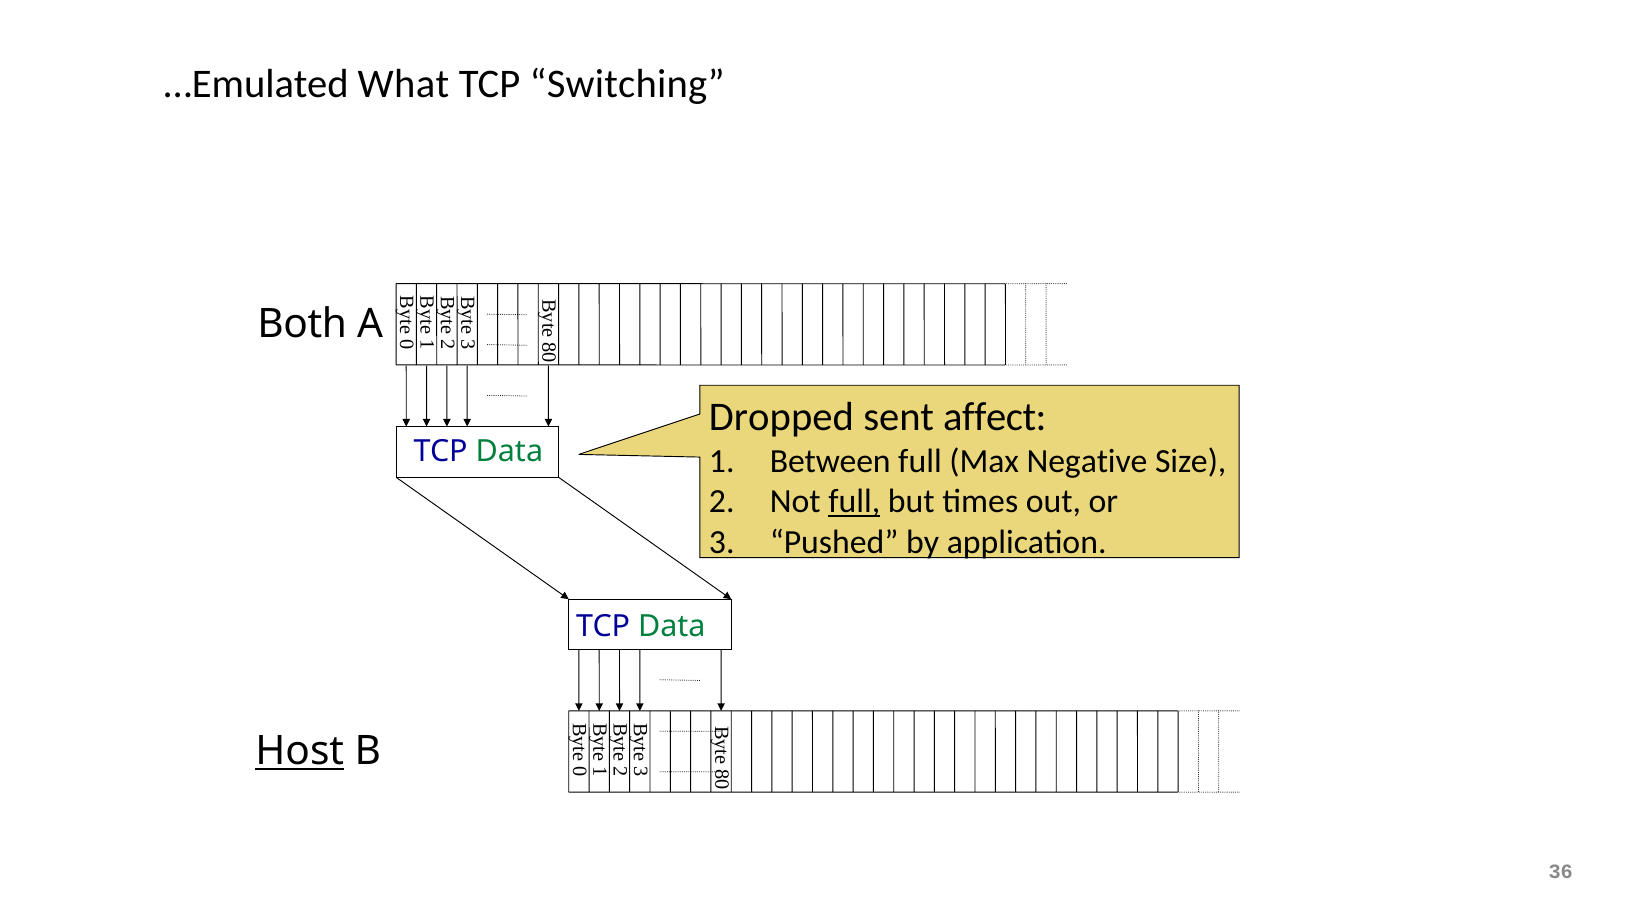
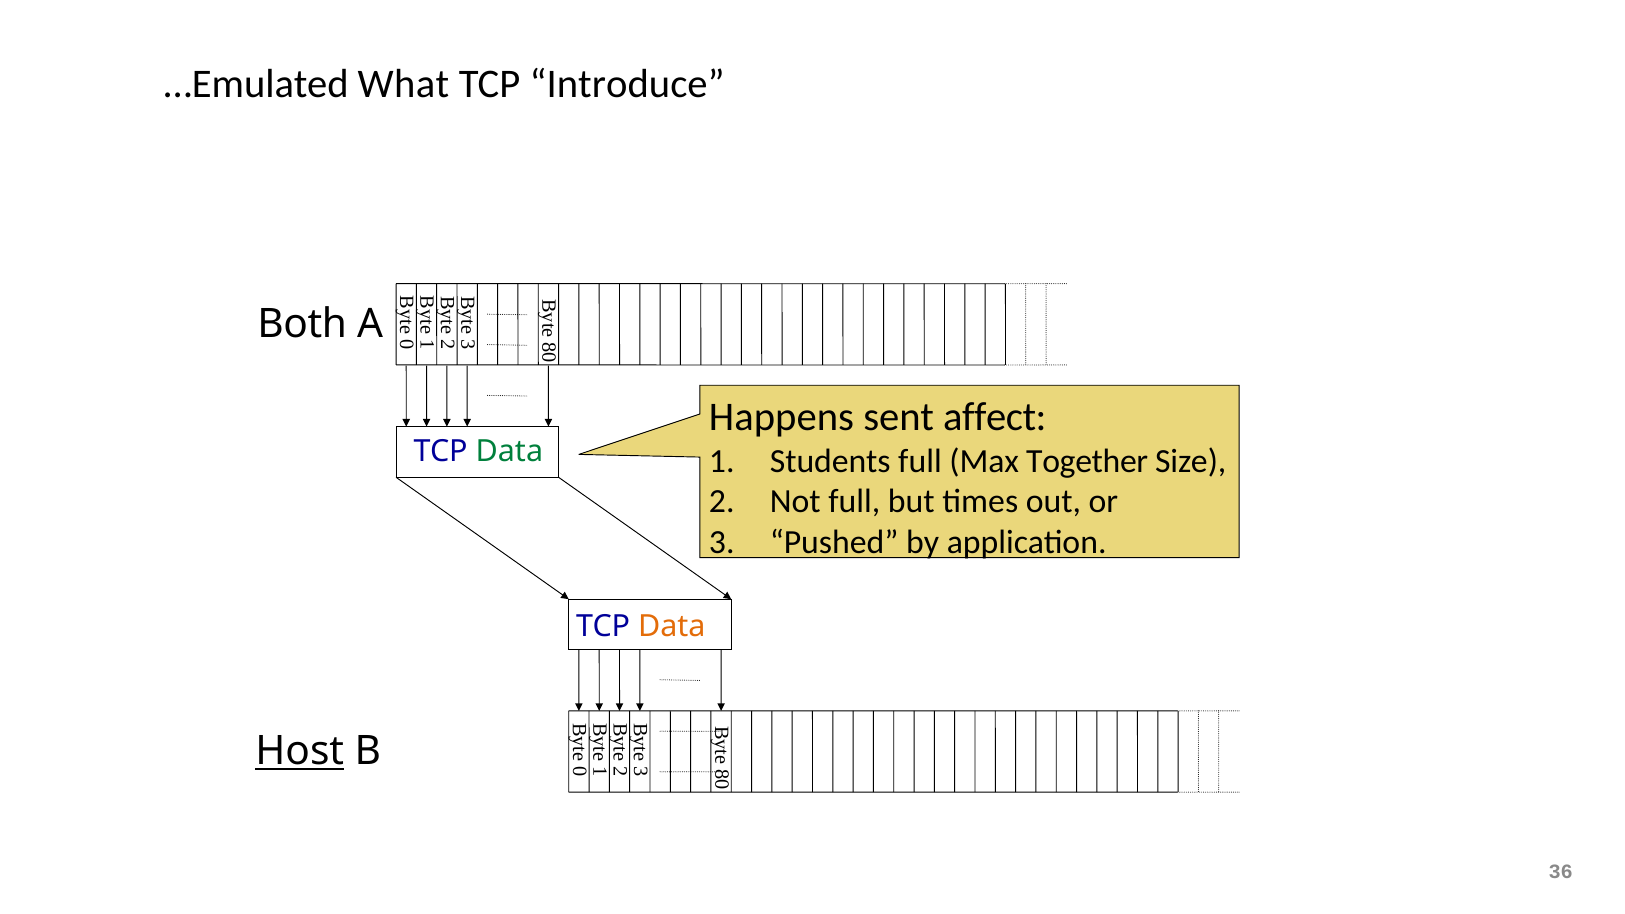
Switching: Switching -> Introduce
Dropped: Dropped -> Happens
Between: Between -> Students
Negative: Negative -> Together
full at (854, 502) underline: present -> none
Data at (672, 626) colour: green -> orange
